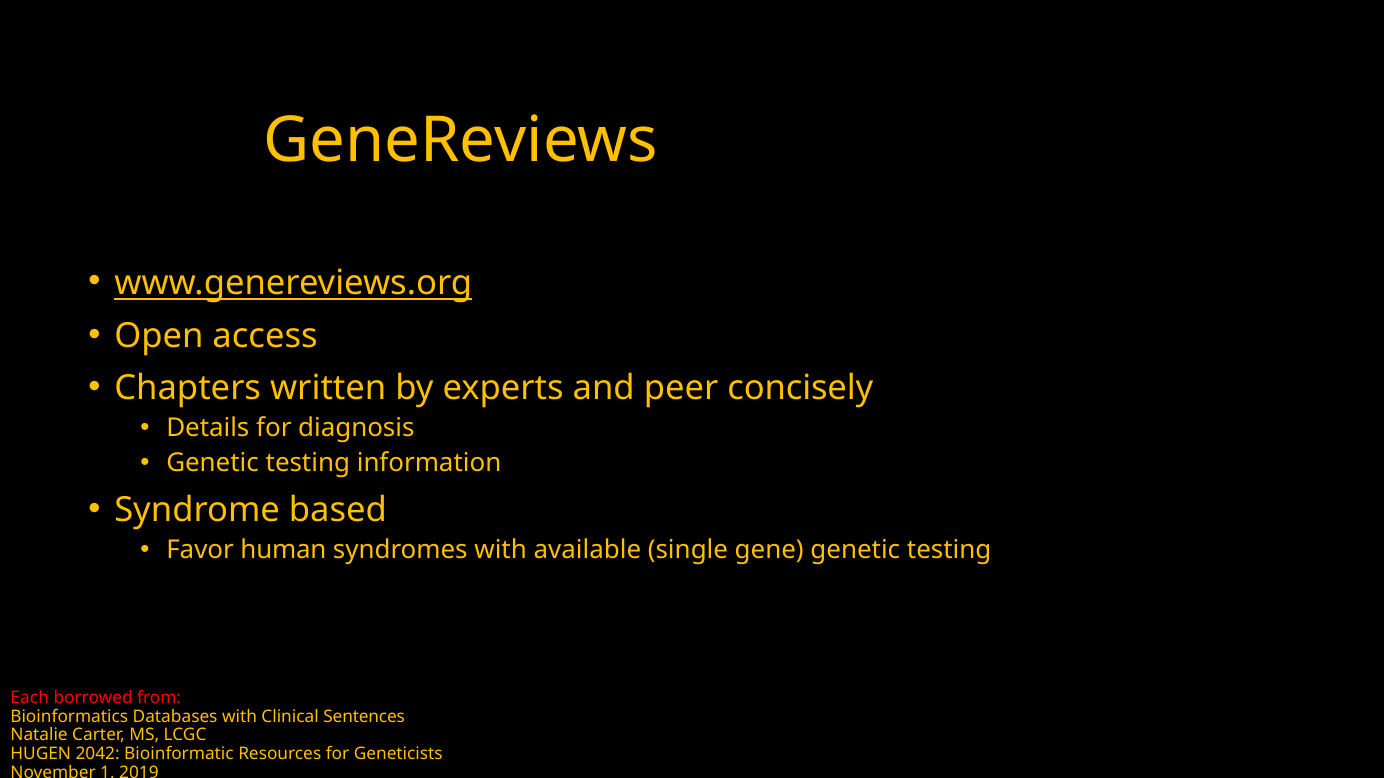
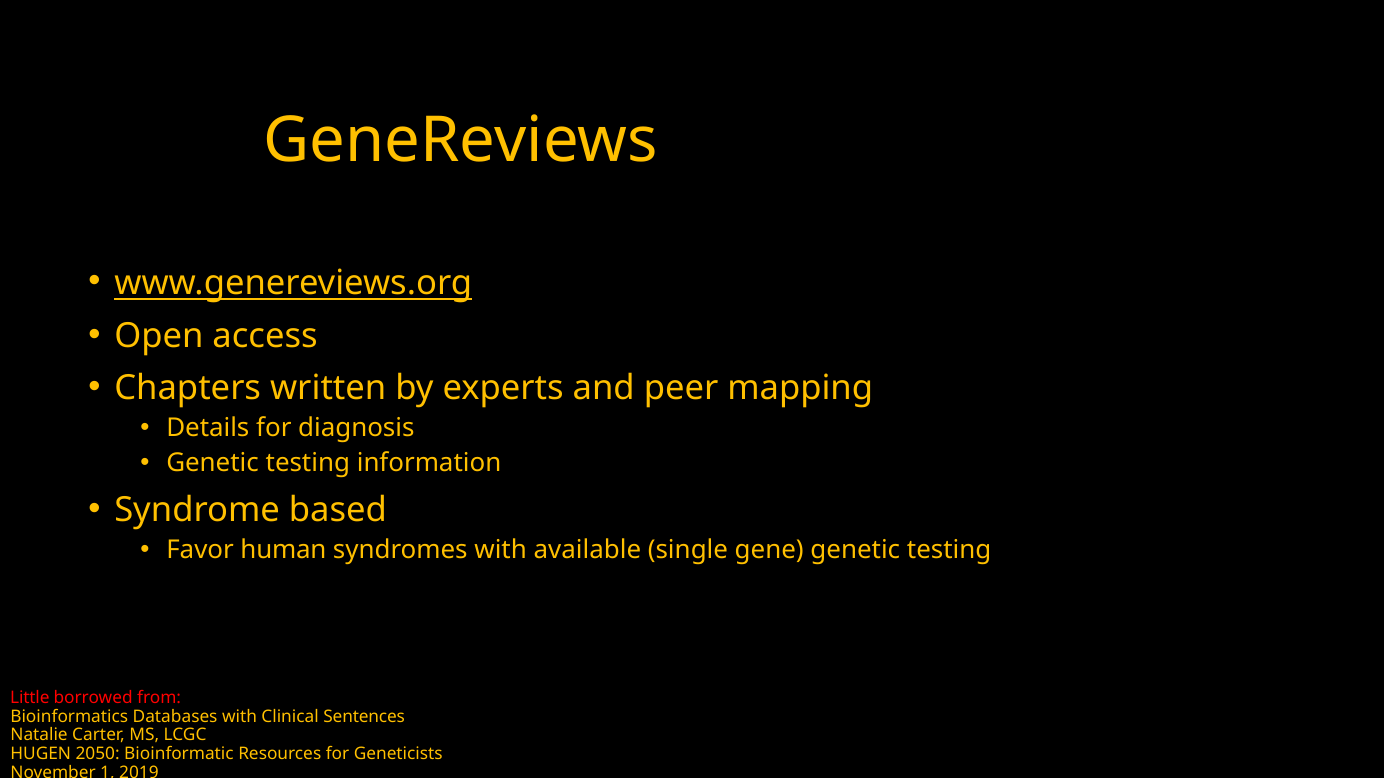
concisely: concisely -> mapping
Each: Each -> Little
2042: 2042 -> 2050
